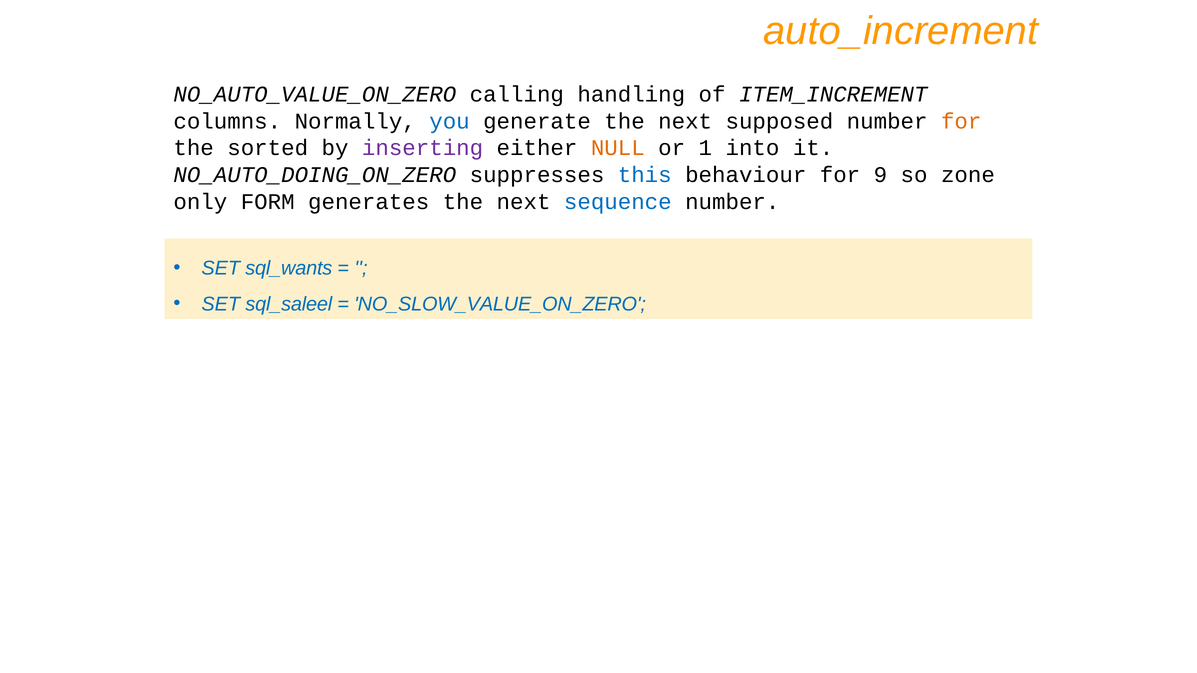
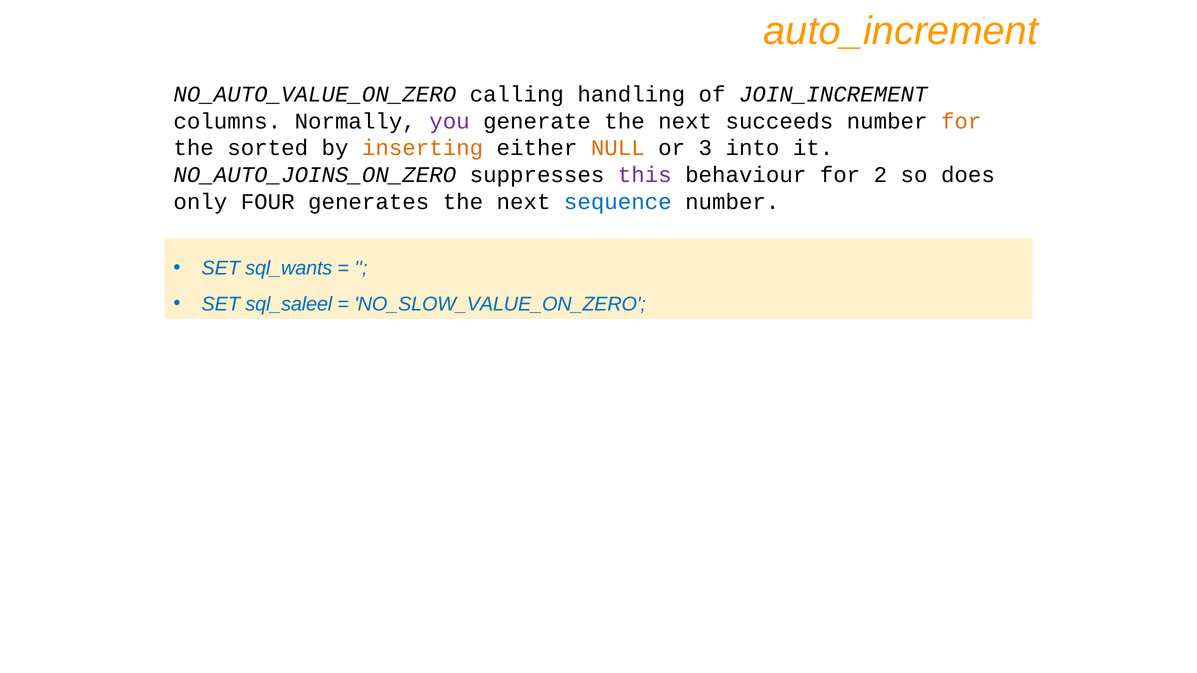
ITEM_INCREMENT: ITEM_INCREMENT -> JOIN_INCREMENT
you colour: blue -> purple
supposed: supposed -> succeeds
inserting colour: purple -> orange
1: 1 -> 3
NO_AUTO_DOING_ON_ZERO: NO_AUTO_DOING_ON_ZERO -> NO_AUTO_JOINS_ON_ZERO
this colour: blue -> purple
9: 9 -> 2
zone: zone -> does
FORM: FORM -> FOUR
